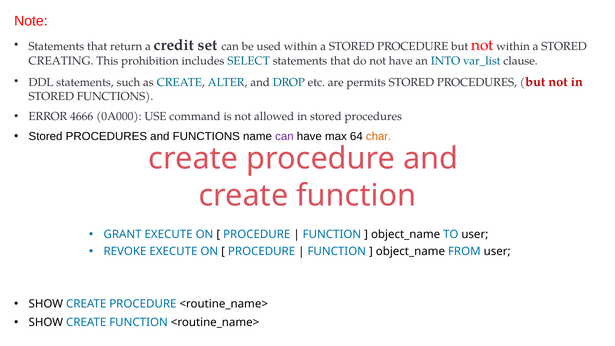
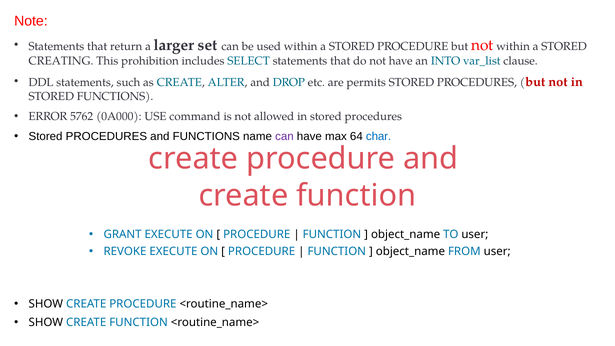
credit: credit -> larger
4666: 4666 -> 5762
char colour: orange -> blue
